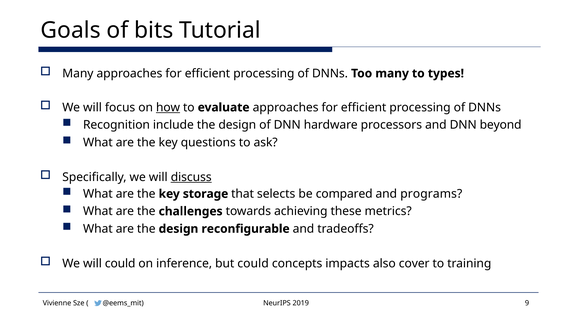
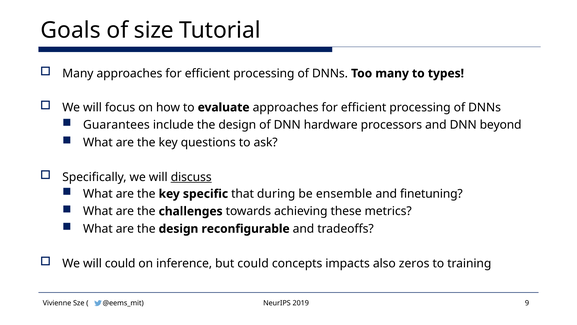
bits: bits -> size
how underline: present -> none
Recognition: Recognition -> Guarantees
storage: storage -> specific
selects: selects -> during
compared: compared -> ensemble
programs: programs -> finetuning
cover: cover -> zeros
